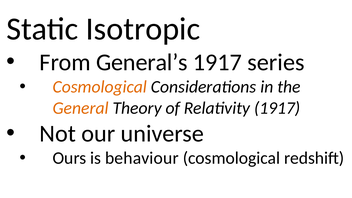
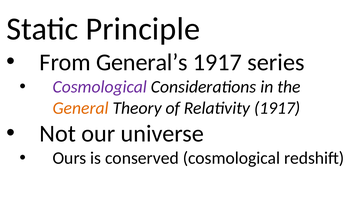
Isotropic: Isotropic -> Principle
Cosmological at (100, 87) colour: orange -> purple
behaviour: behaviour -> conserved
